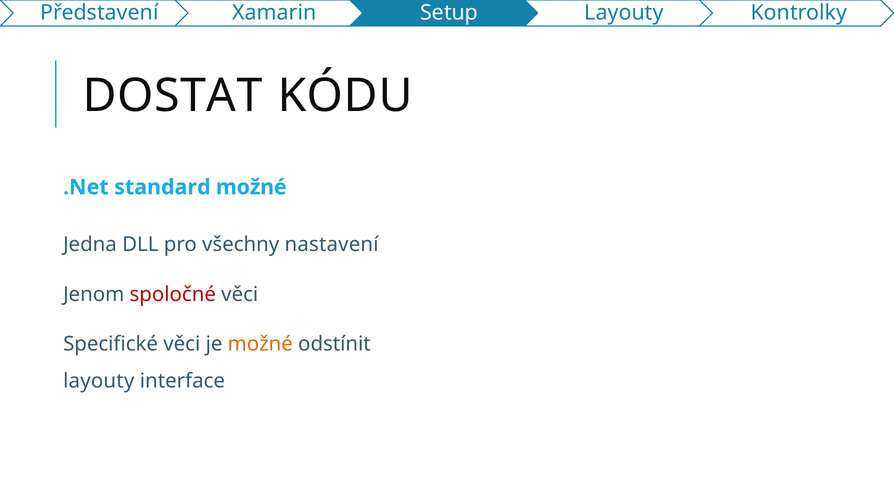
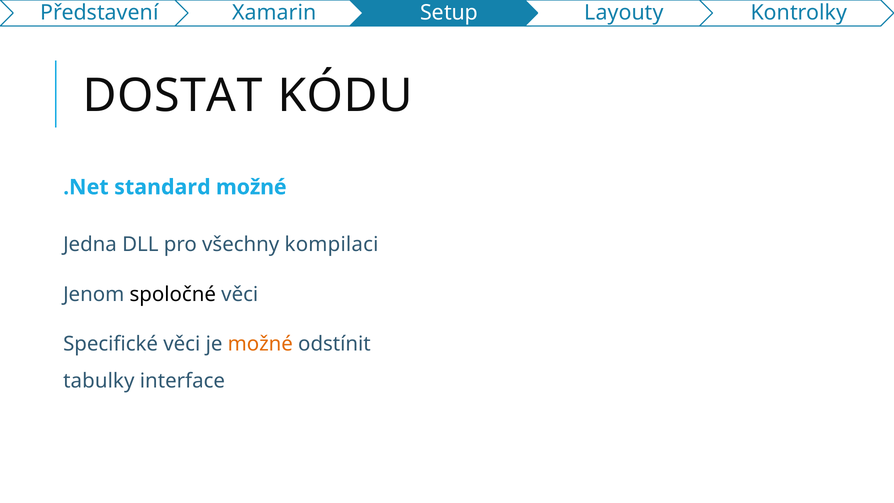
nastavení: nastavení -> kompilaci
spoločné colour: red -> black
layouty at (99, 381): layouty -> tabulky
